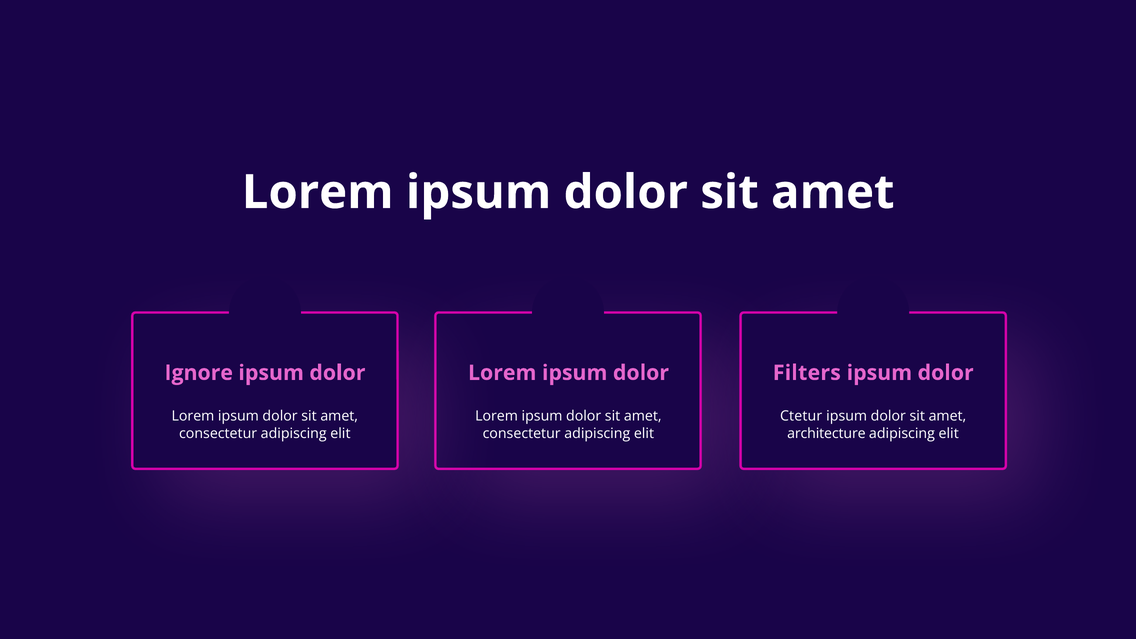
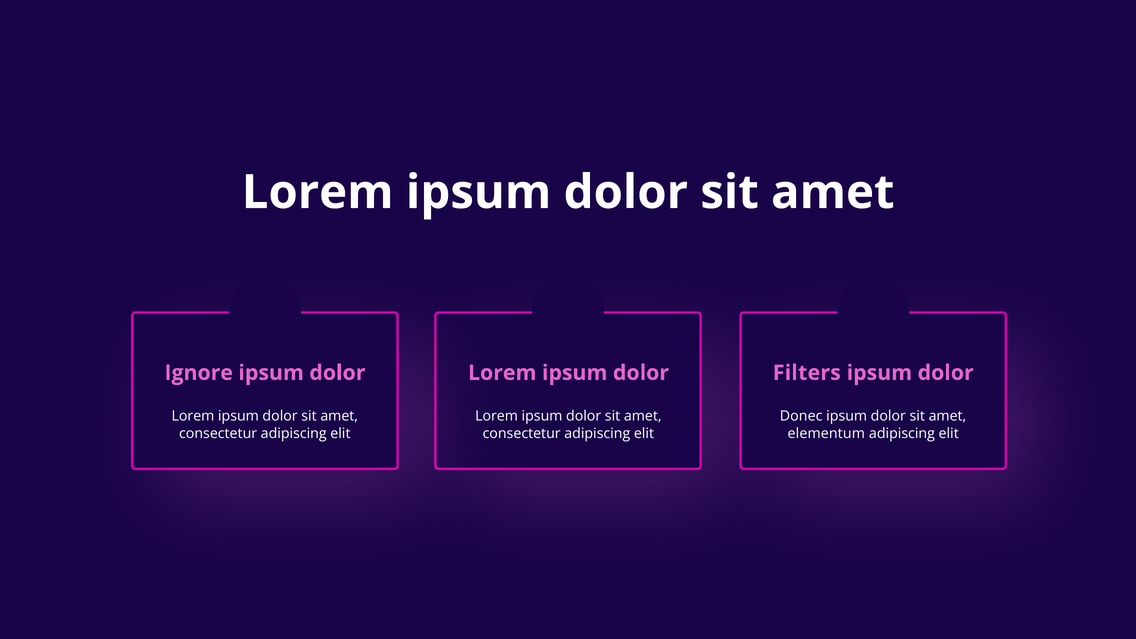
Ctetur: Ctetur -> Donec
architecture: architecture -> elementum
